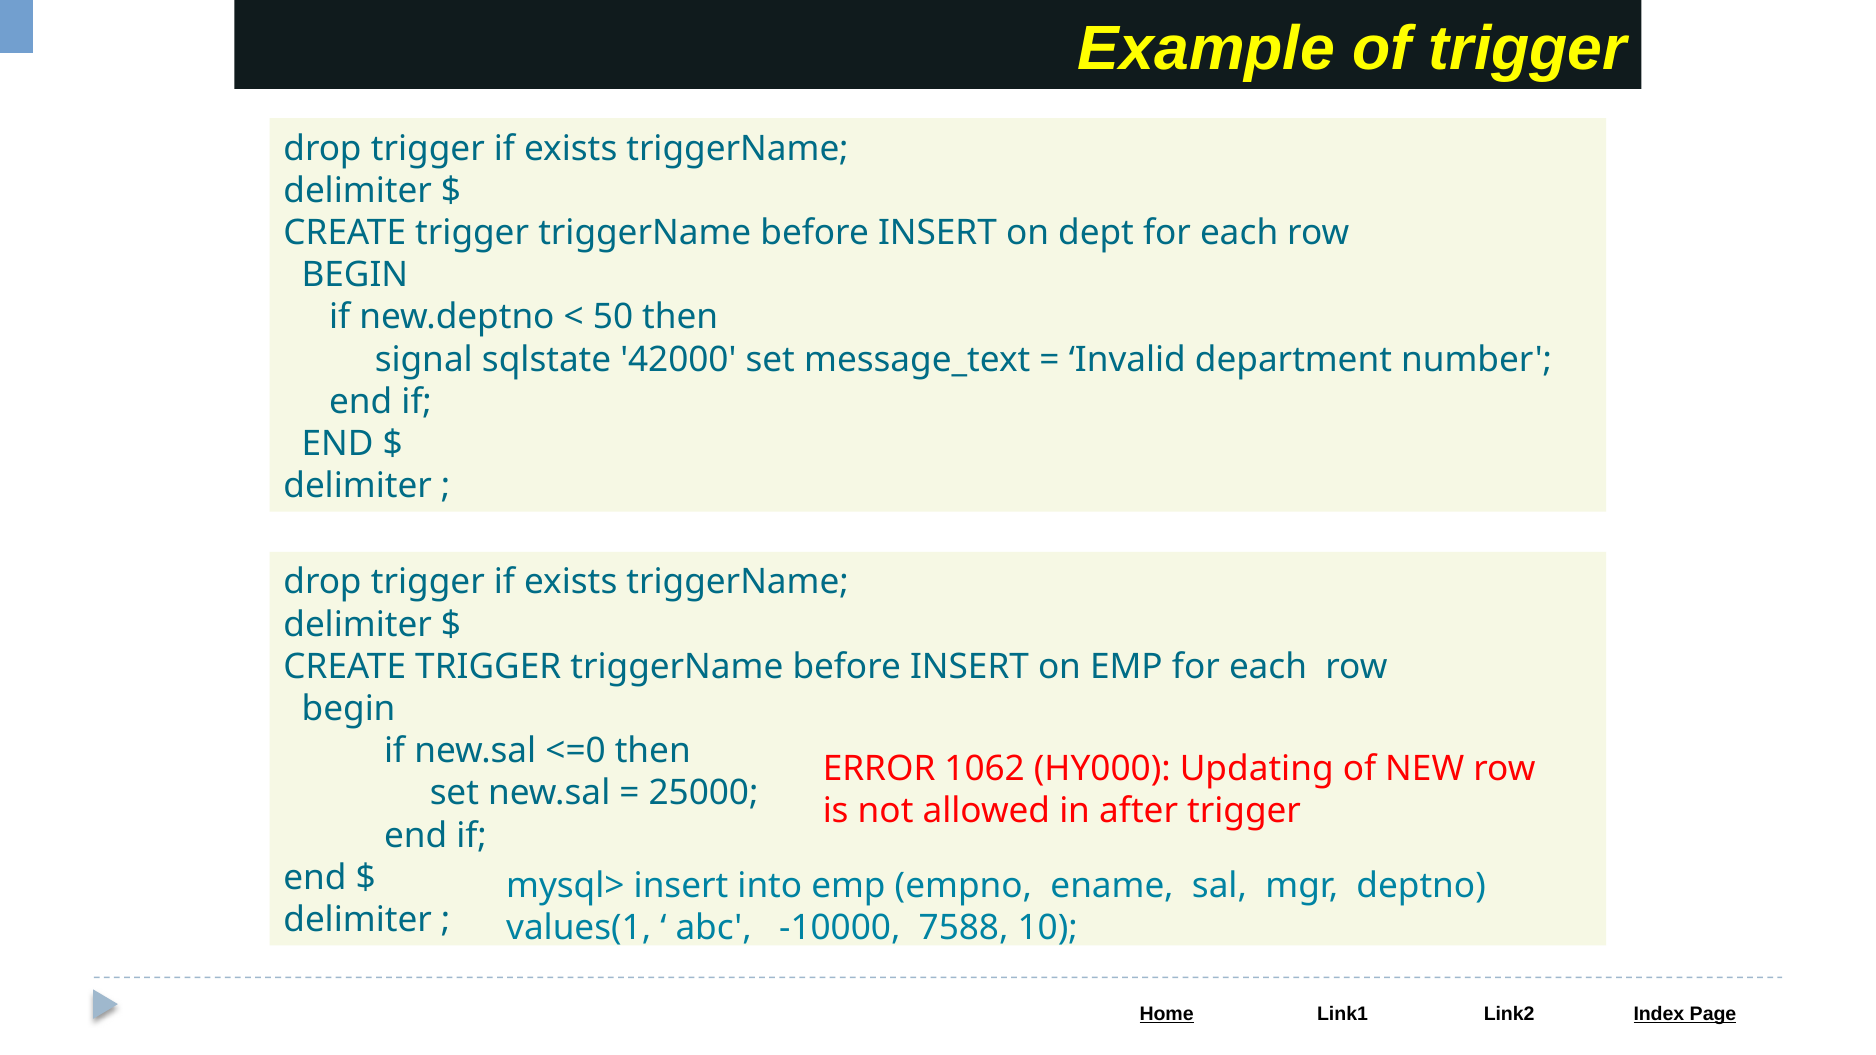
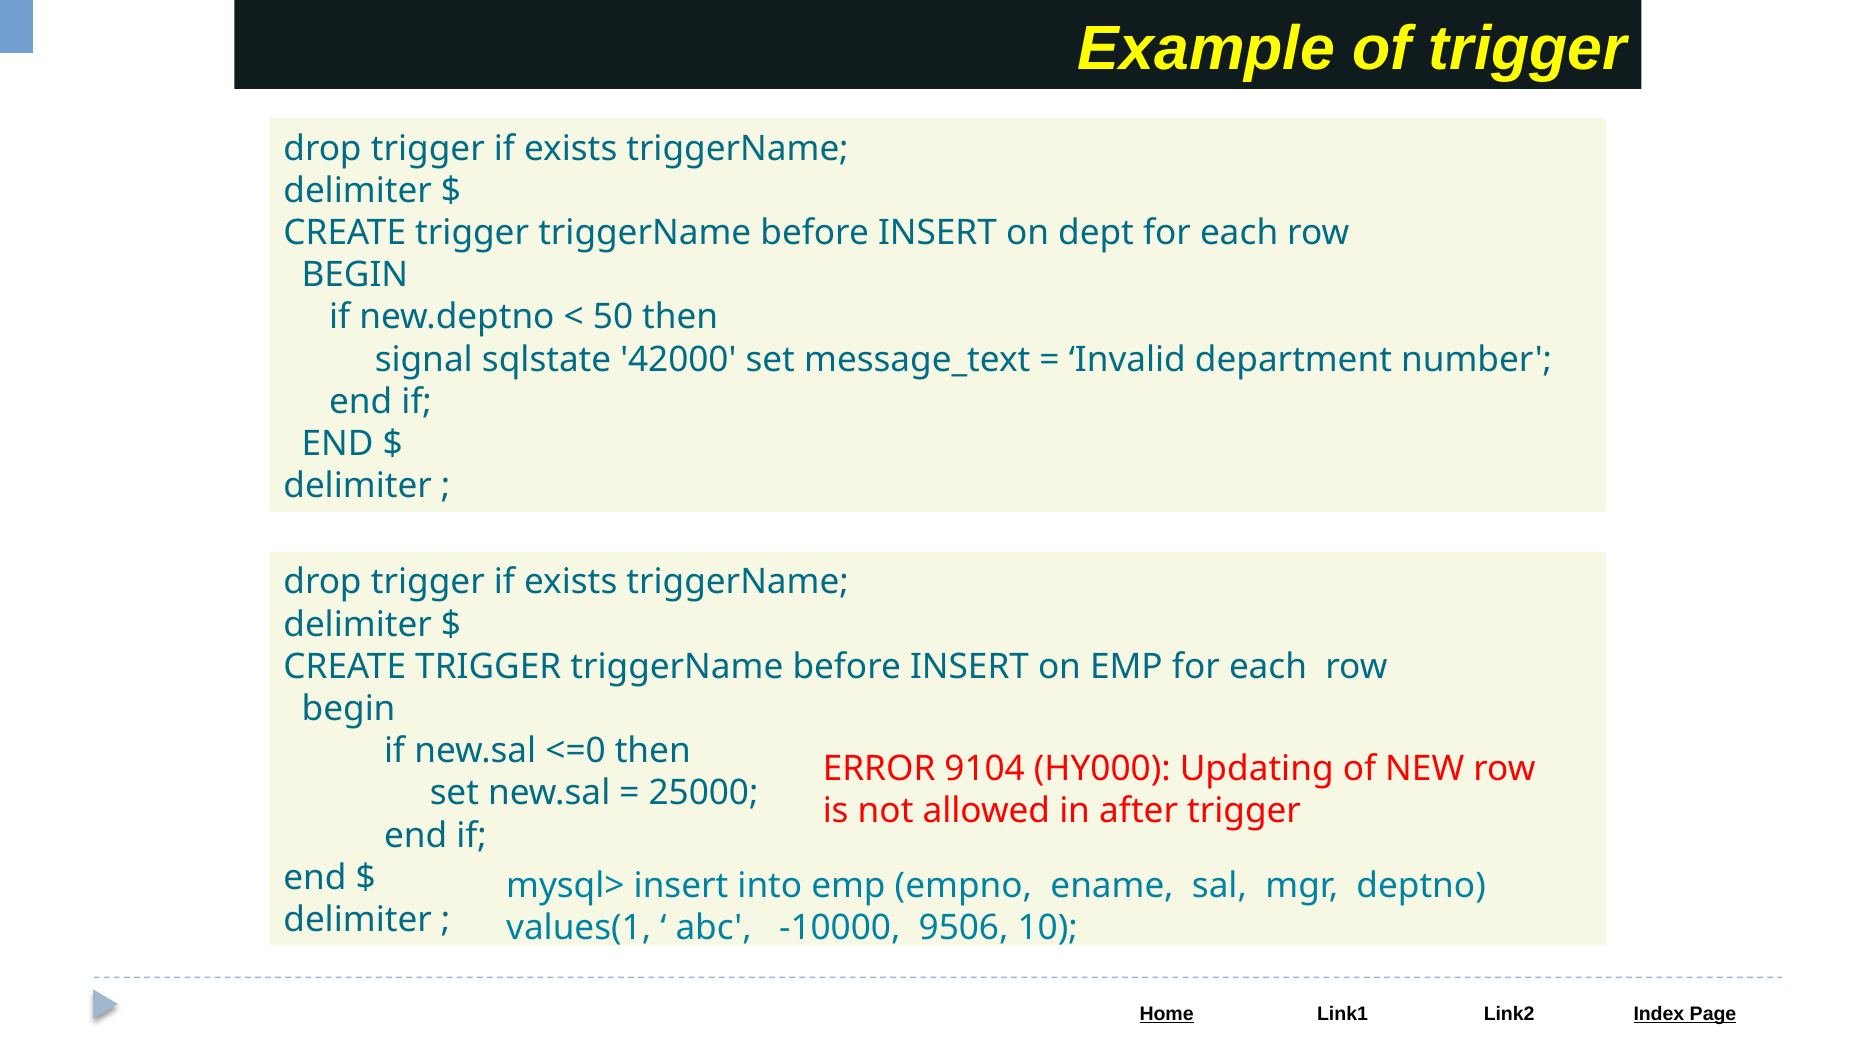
1062: 1062 -> 9104
7588: 7588 -> 9506
